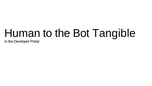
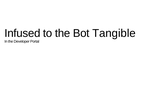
Human: Human -> Infused
